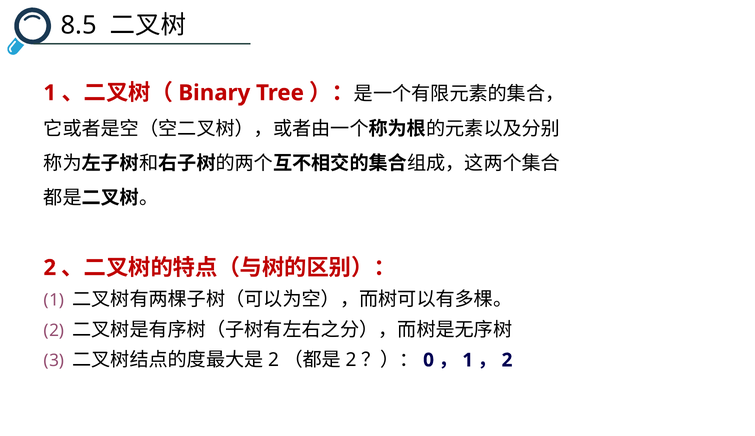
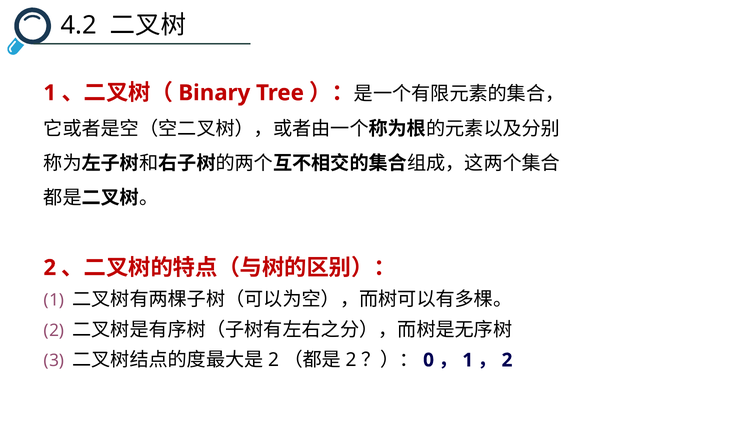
8.5: 8.5 -> 4.2
